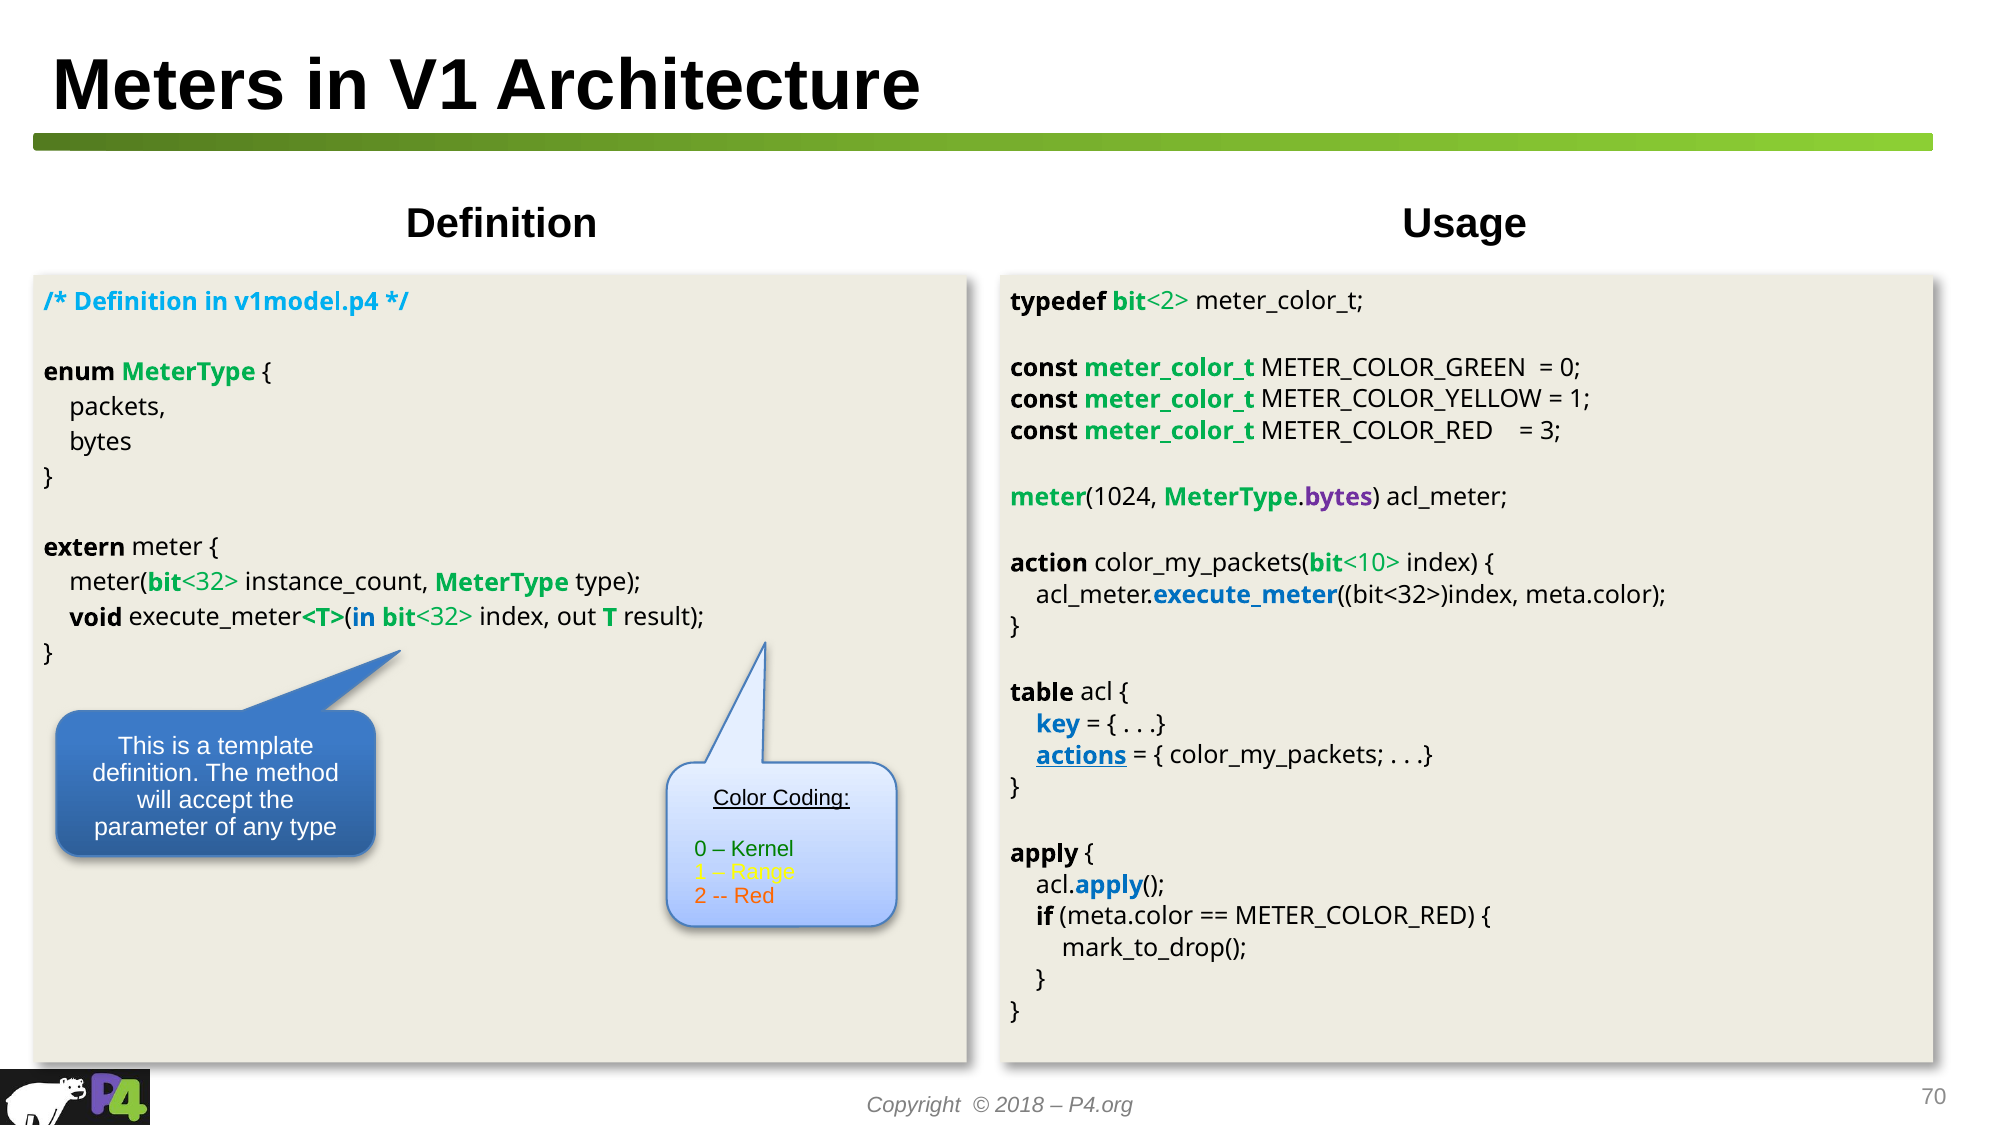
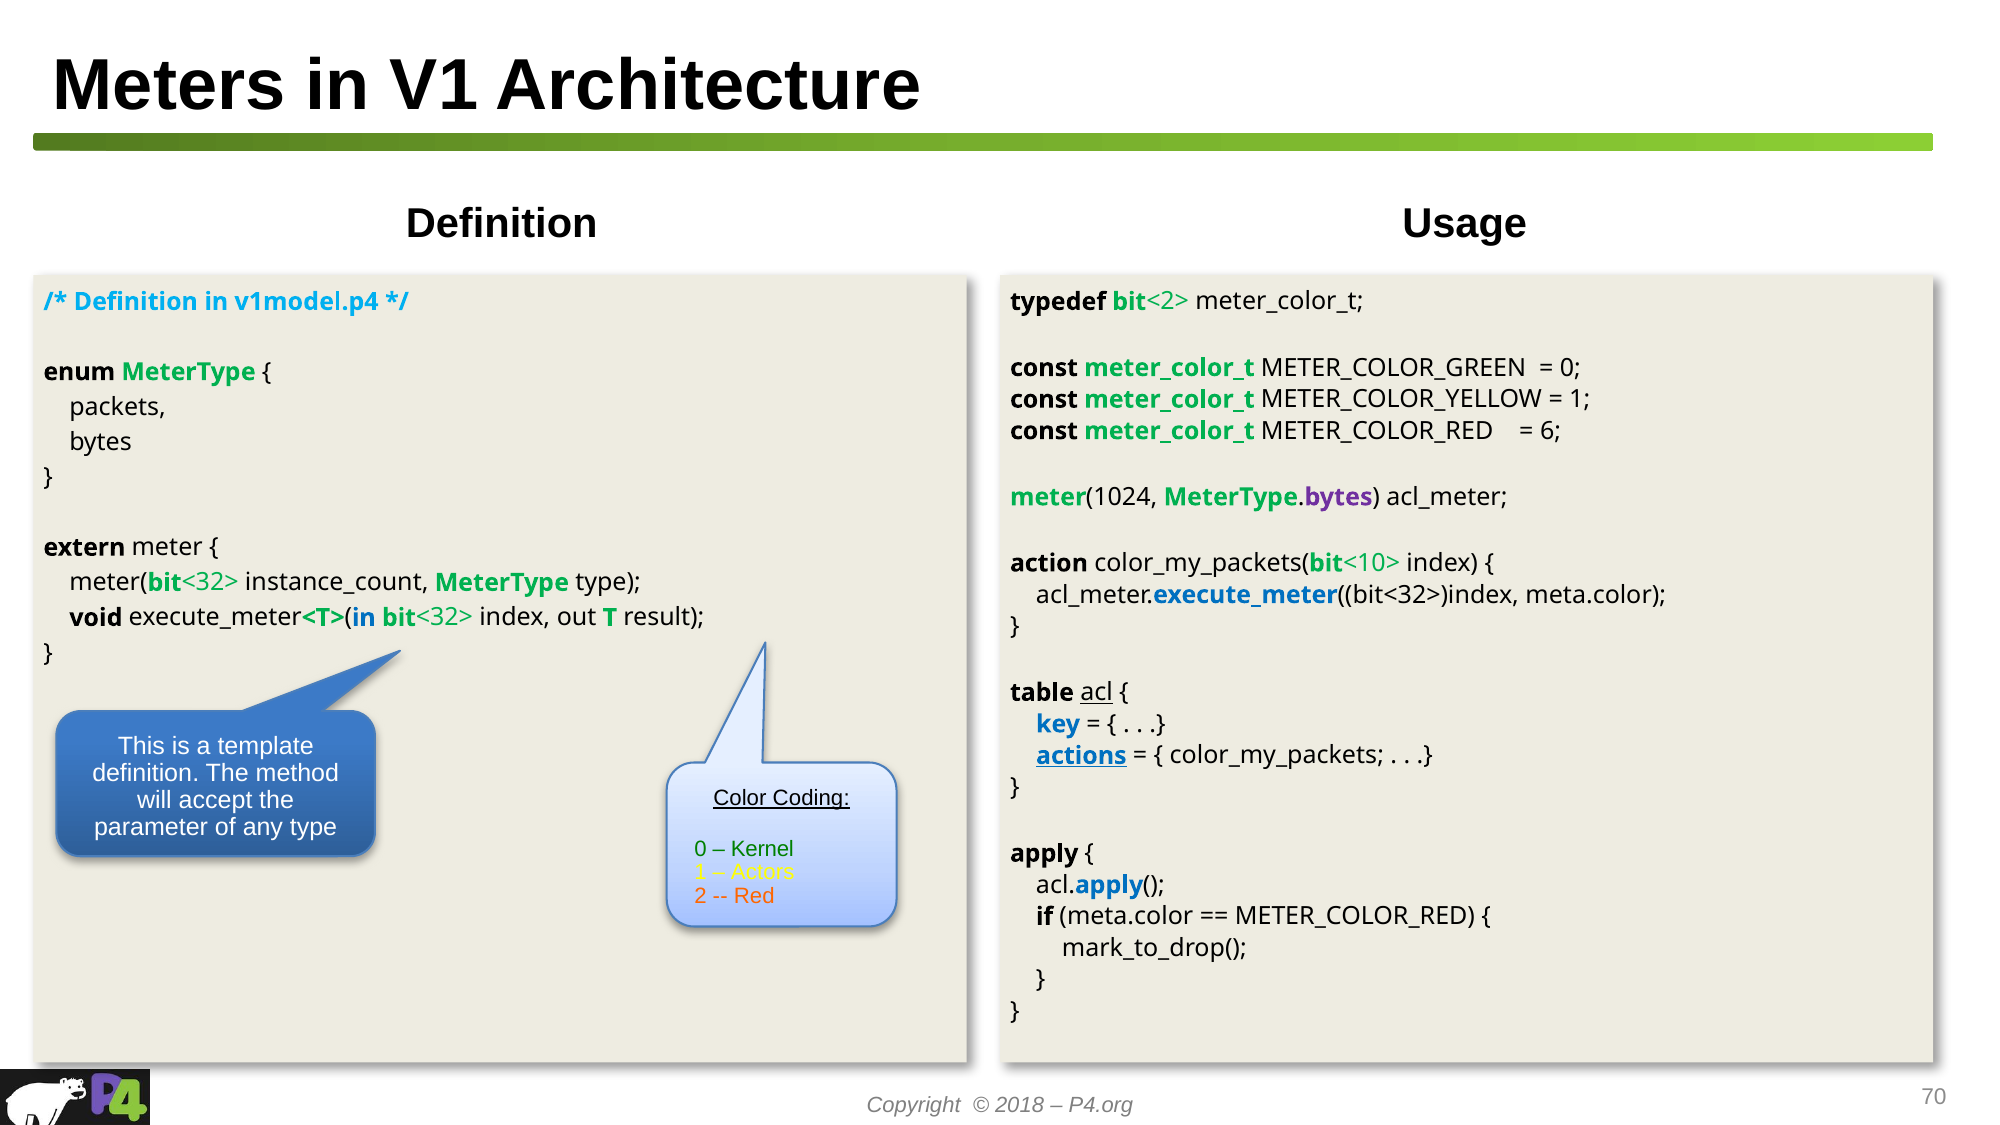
3: 3 -> 6
acl underline: none -> present
Range: Range -> Actors
